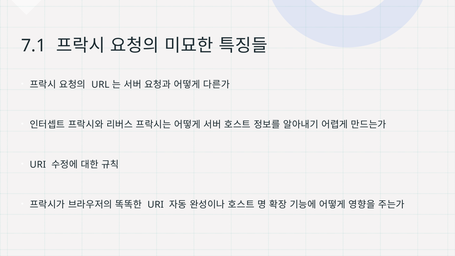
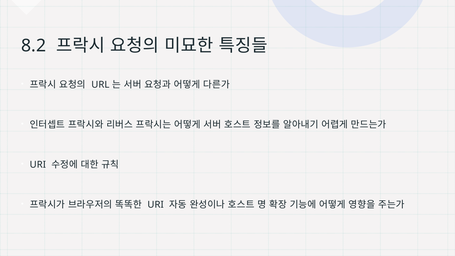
7.1: 7.1 -> 8.2
